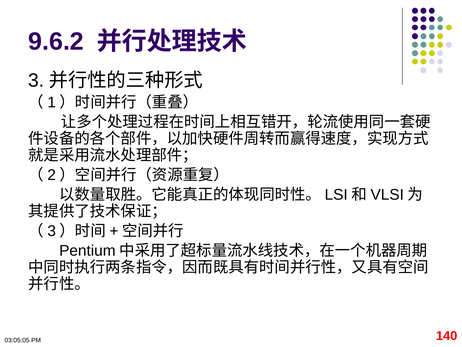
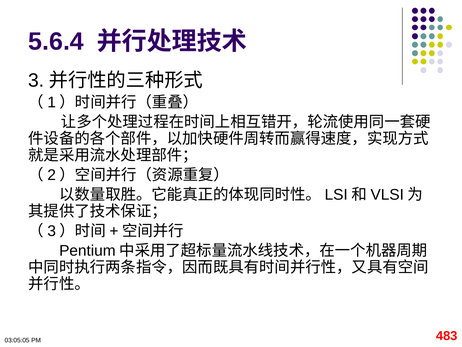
9.6.2: 9.6.2 -> 5.6.4
140: 140 -> 483
